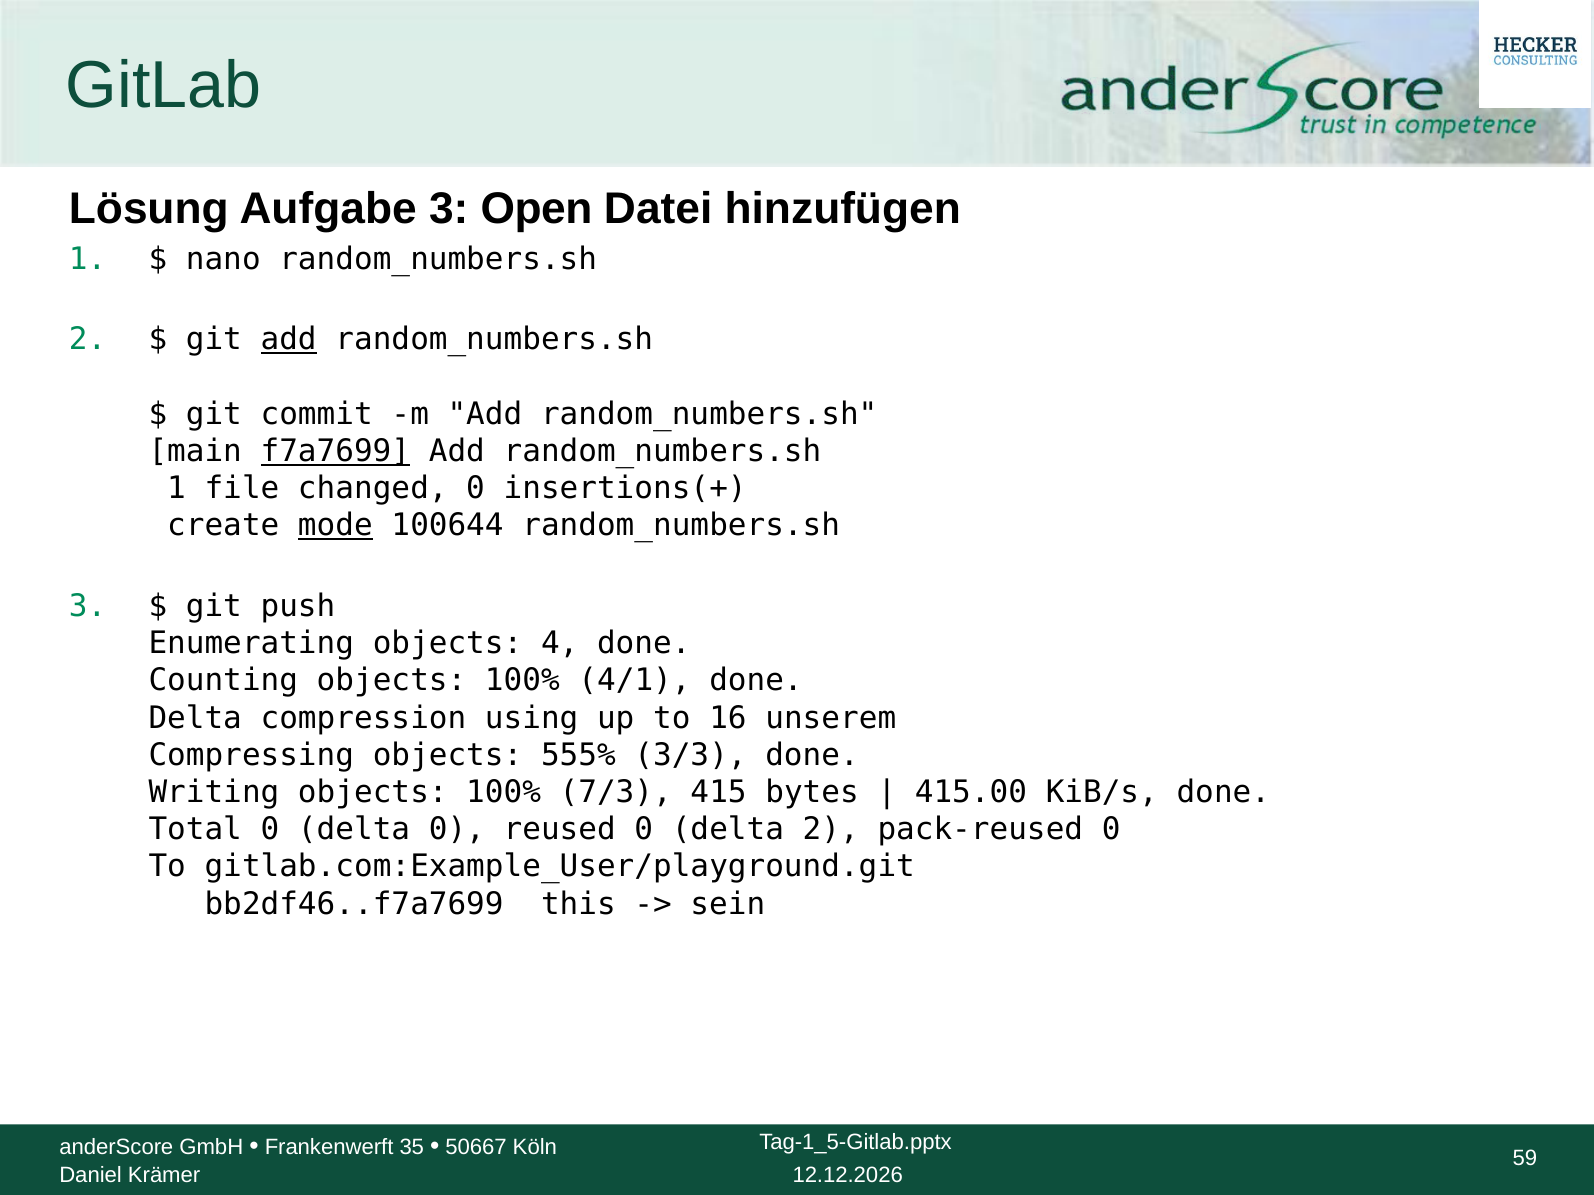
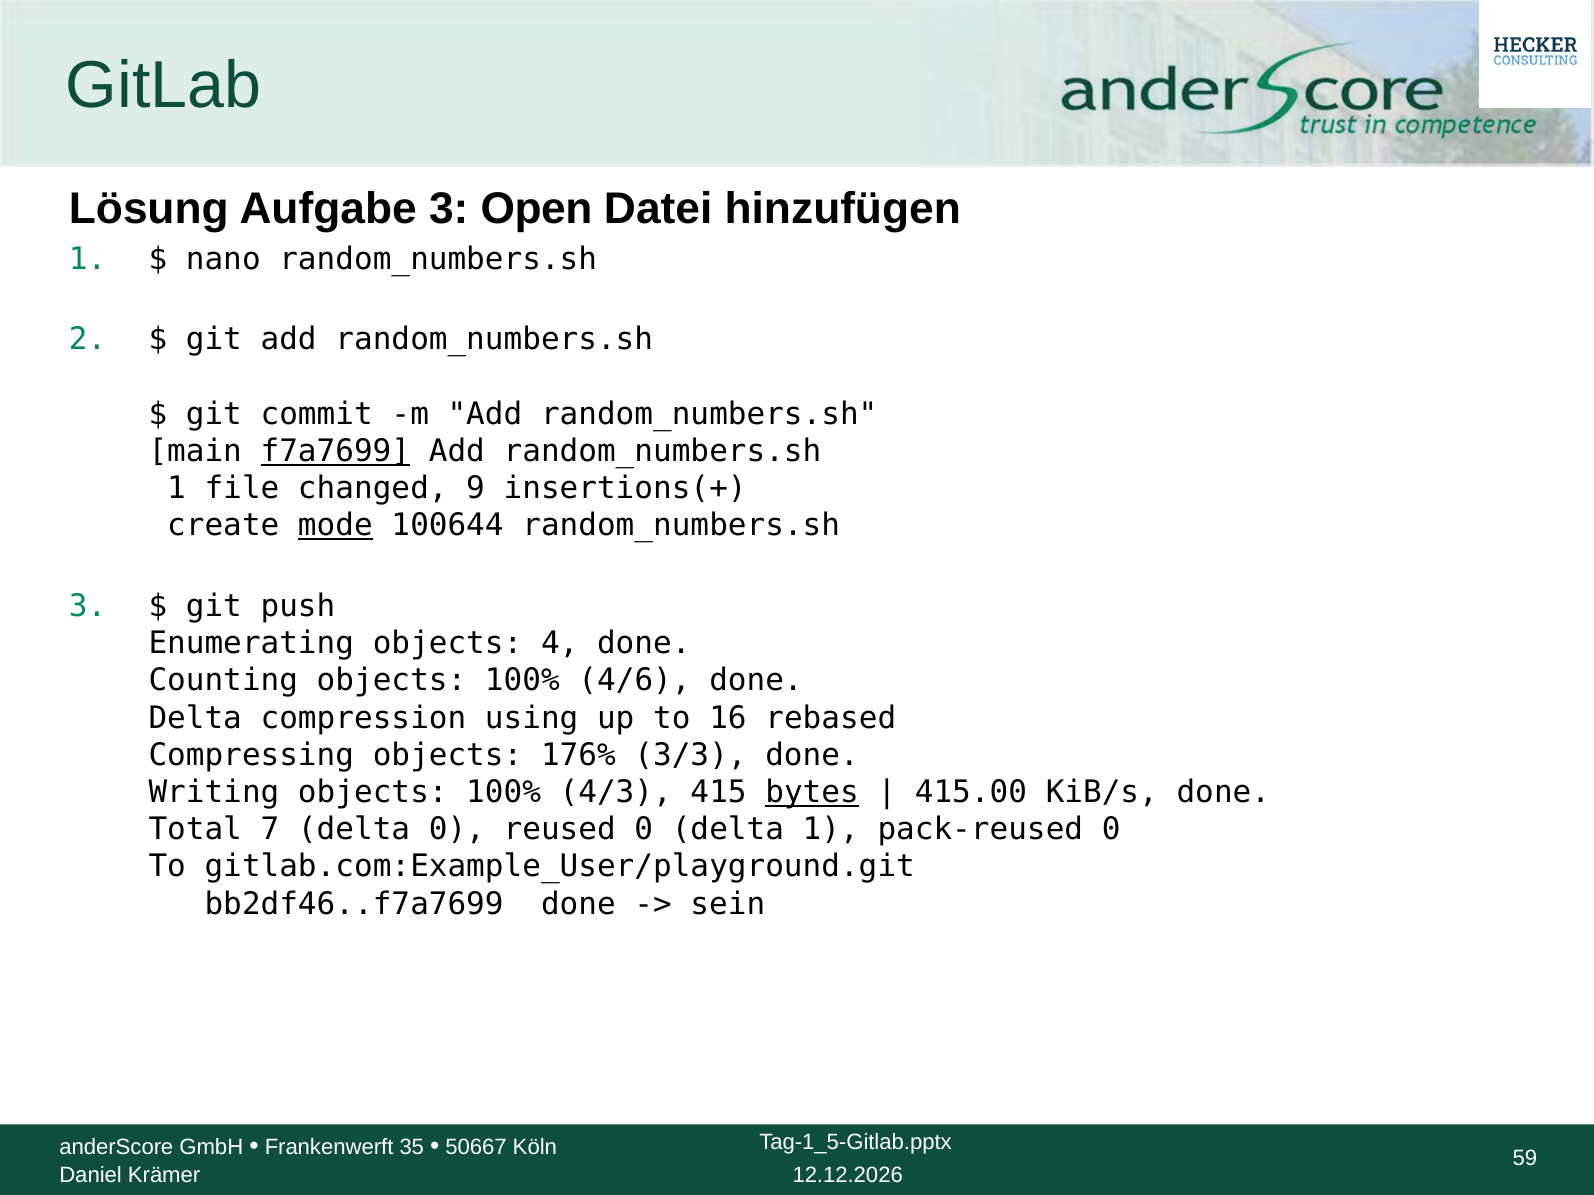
add at (289, 340) underline: present -> none
changed 0: 0 -> 9
4/1: 4/1 -> 4/6
unserem: unserem -> rebased
555%: 555% -> 176%
7/3: 7/3 -> 4/3
bytes underline: none -> present
Total 0: 0 -> 7
delta 2: 2 -> 1
bb2df46..f7a7699 this: this -> done
